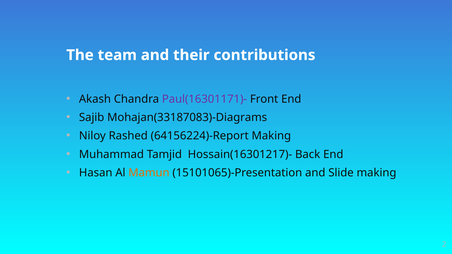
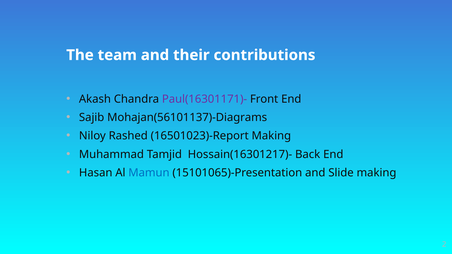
Mohajan(33187083)-Diagrams: Mohajan(33187083)-Diagrams -> Mohajan(56101137)-Diagrams
64156224)-Report: 64156224)-Report -> 16501023)-Report
Mamun colour: orange -> blue
